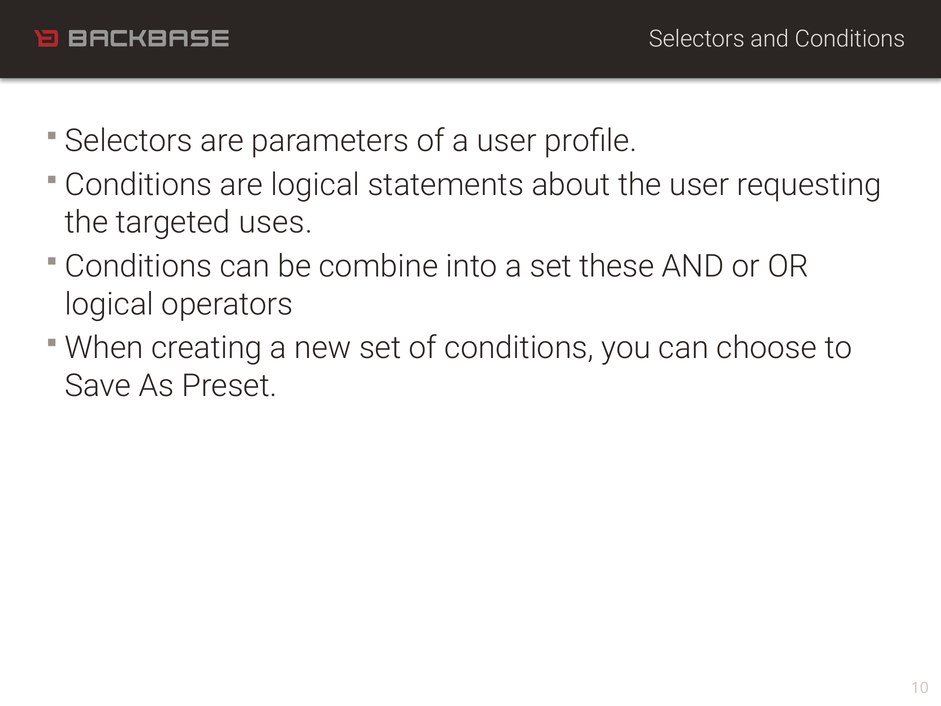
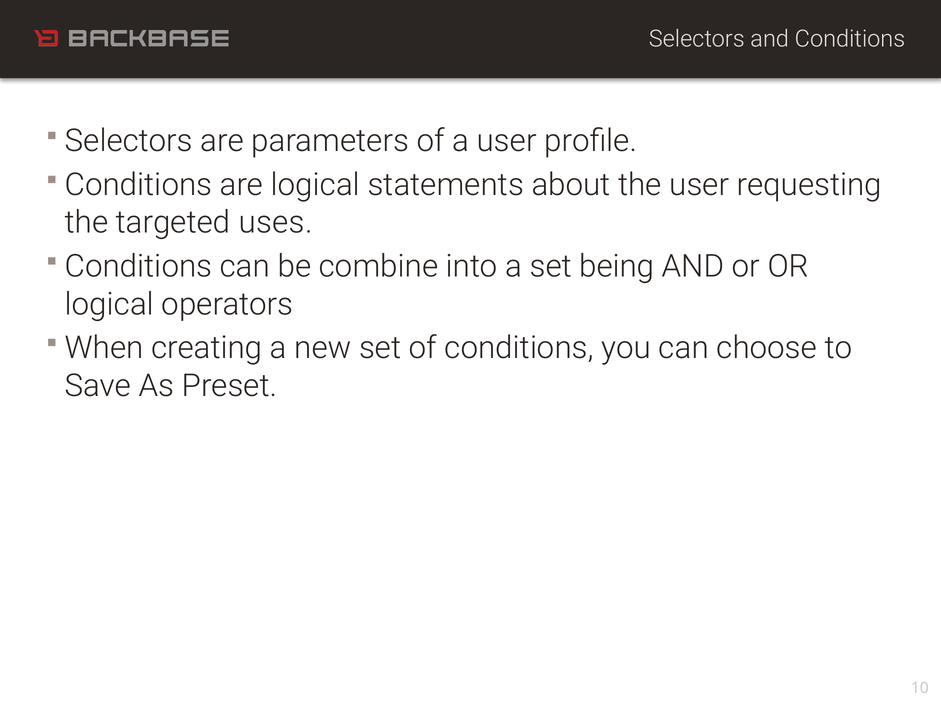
these: these -> being
